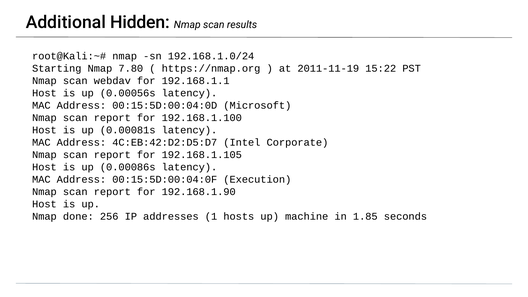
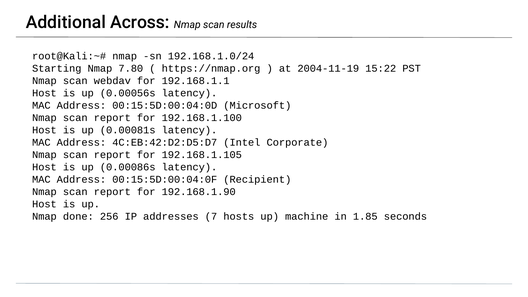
Hidden: Hidden -> Across
2011-11-19: 2011-11-19 -> 2004-11-19
Execution: Execution -> Recipient
1: 1 -> 7
